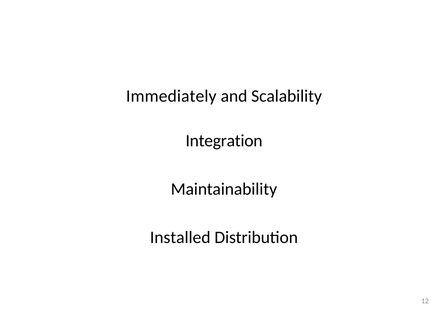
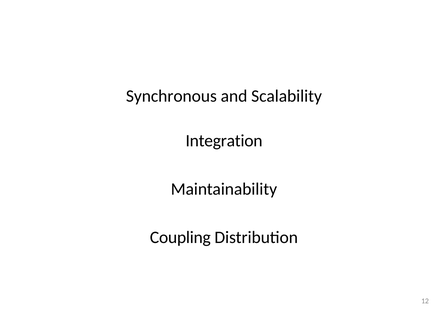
Immediately: Immediately -> Synchronous
Installed: Installed -> Coupling
